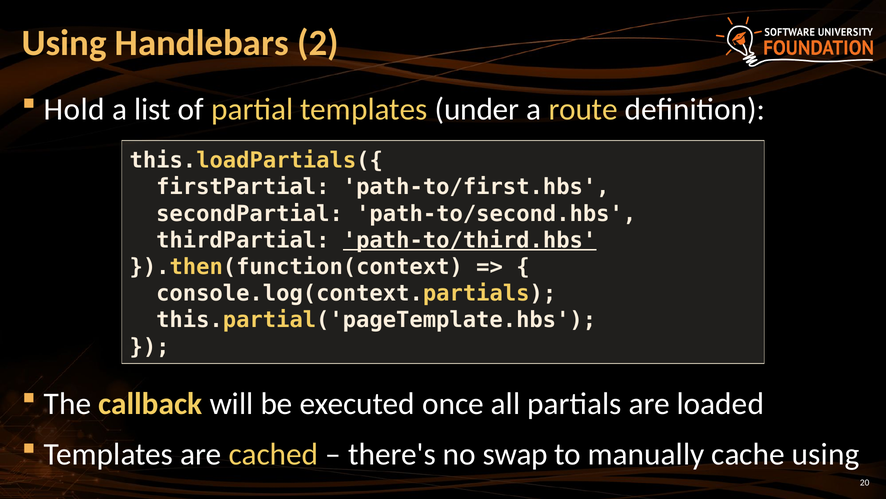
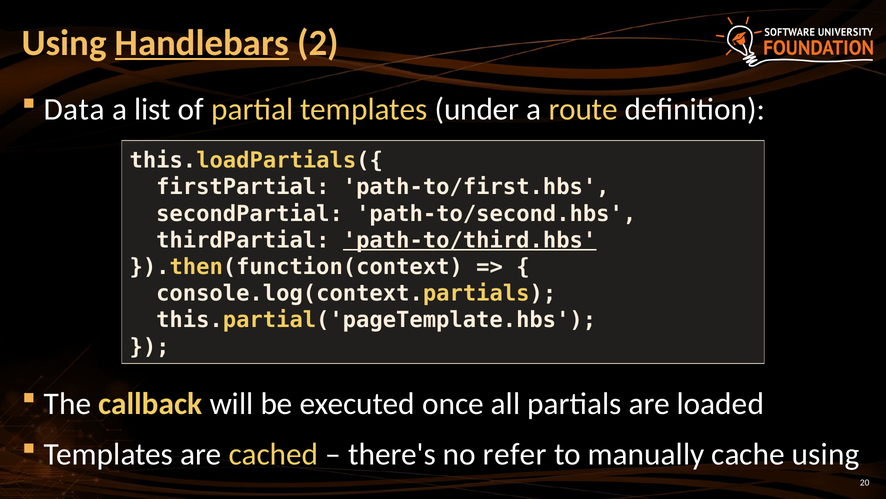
Handlebars underline: none -> present
Hold: Hold -> Data
swap: swap -> refer
